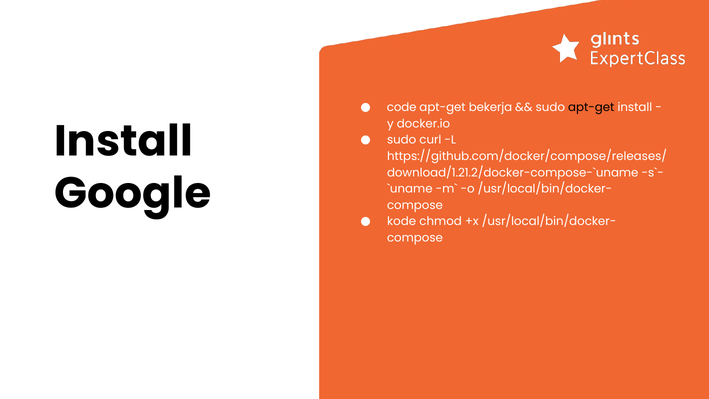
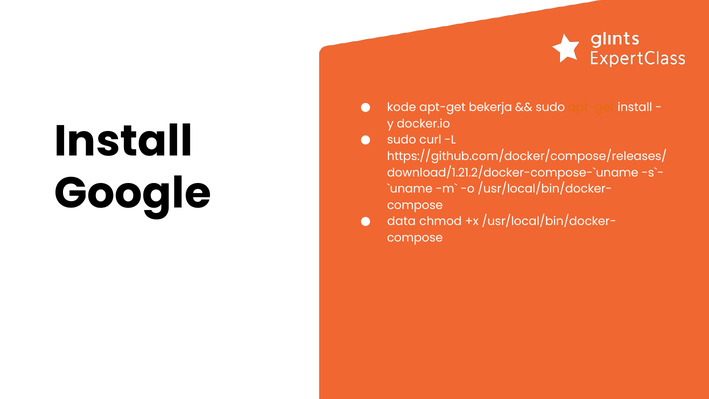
code: code -> kode
apt-get at (591, 107) colour: black -> orange
kode: kode -> data
